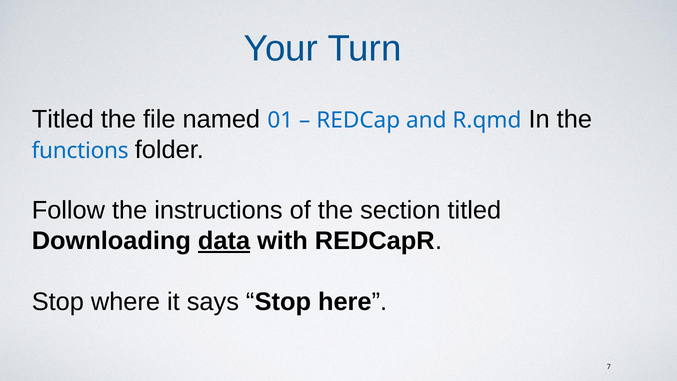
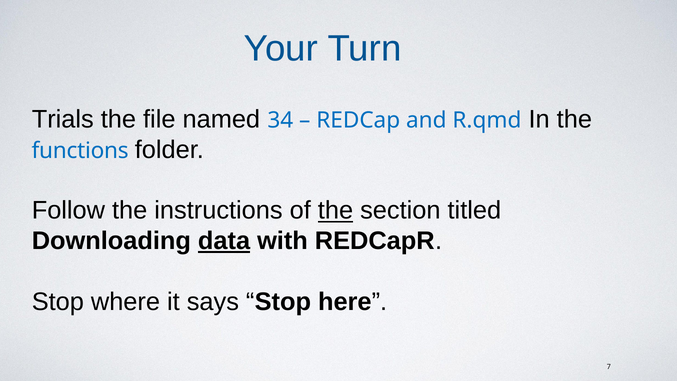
Titled at (63, 119): Titled -> Trials
01: 01 -> 34
the at (335, 210) underline: none -> present
